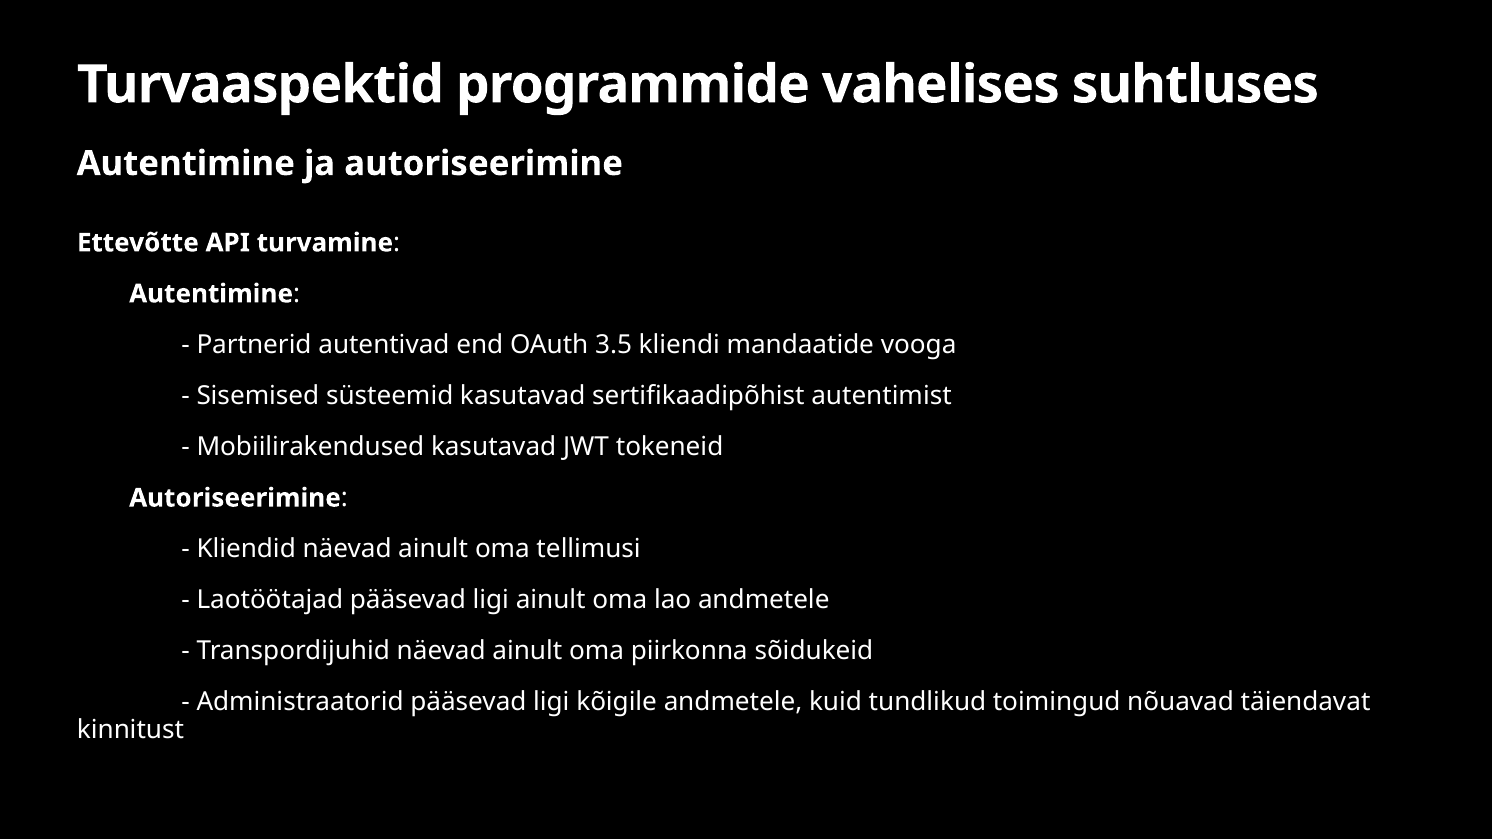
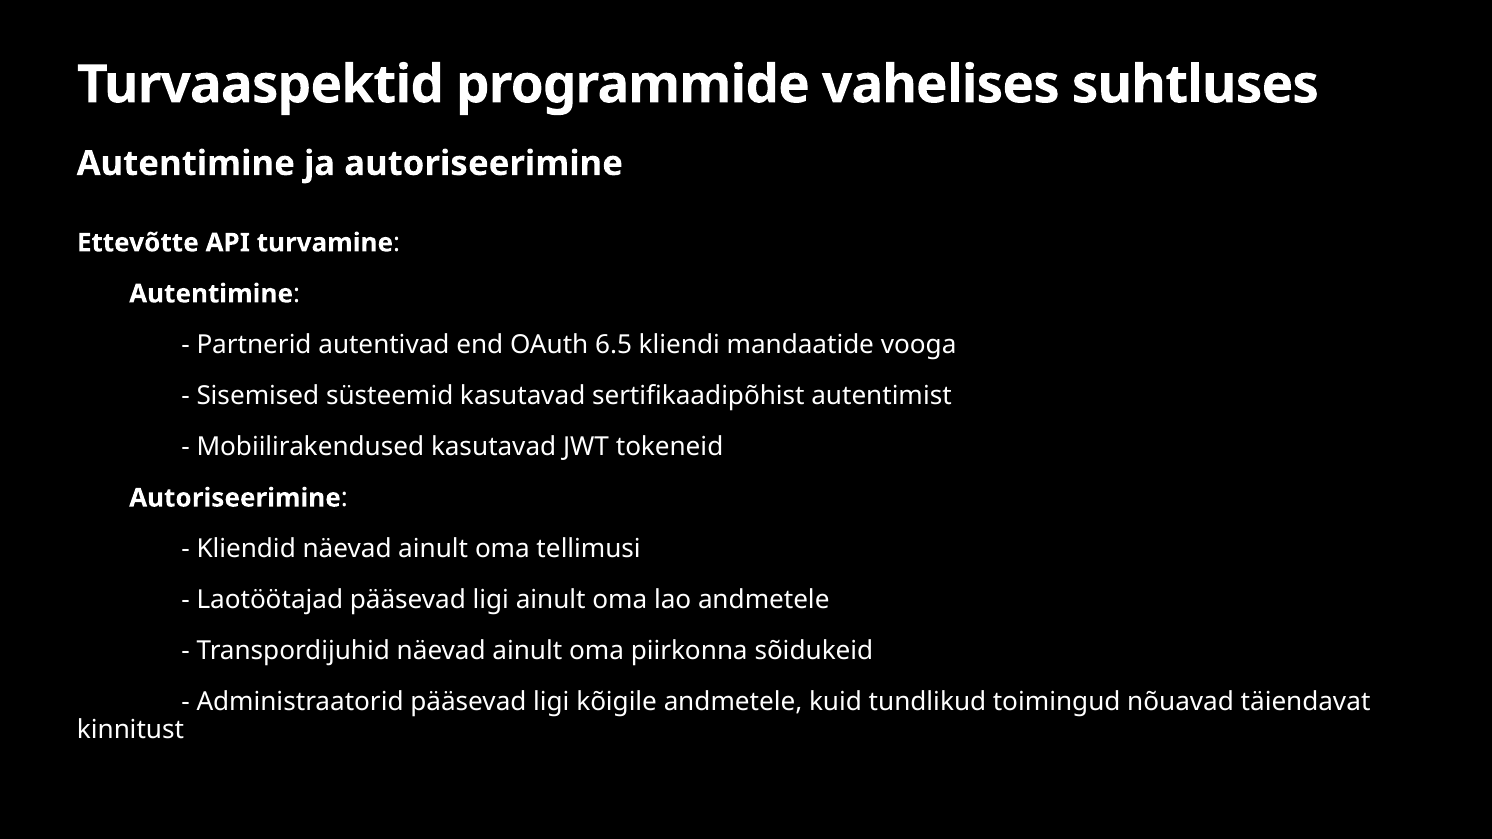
3.5: 3.5 -> 6.5
